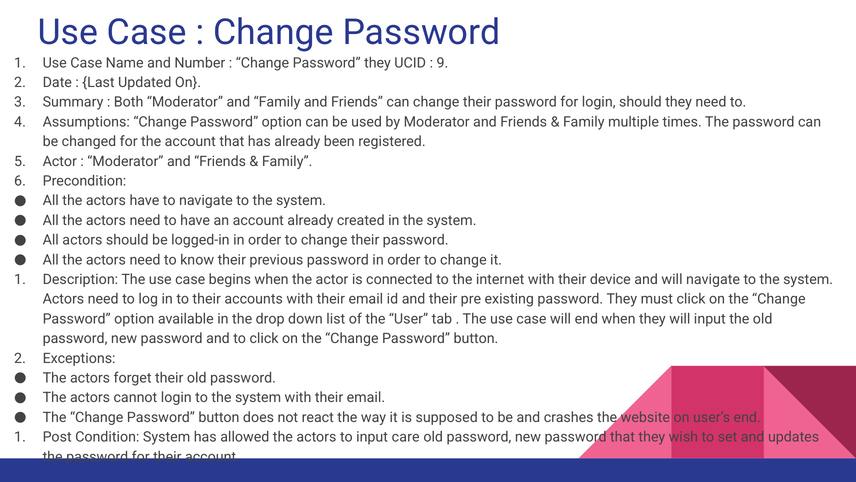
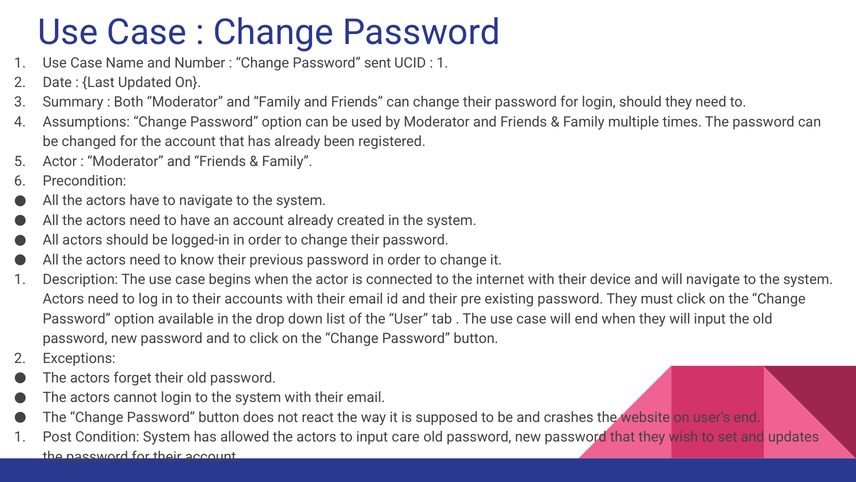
Change Password they: they -> sent
9 at (442, 63): 9 -> 1
